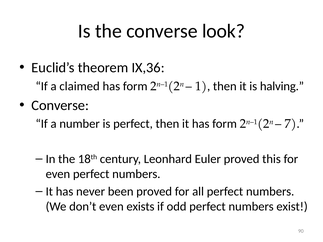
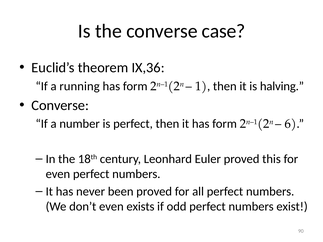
look: look -> case
claimed: claimed -> running
7: 7 -> 6
